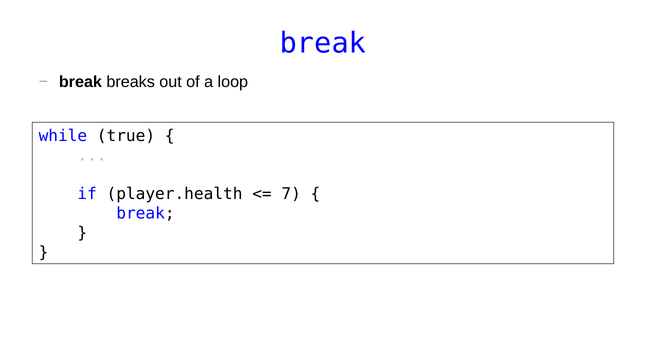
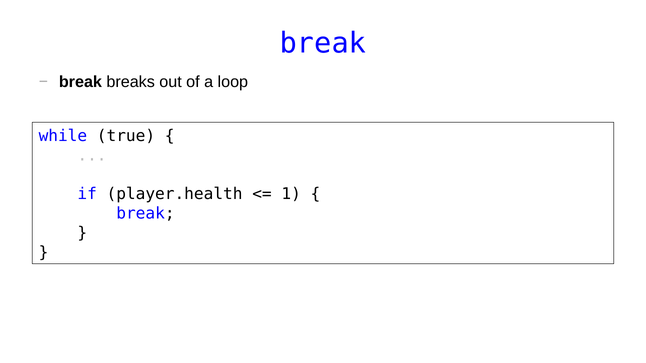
7: 7 -> 1
